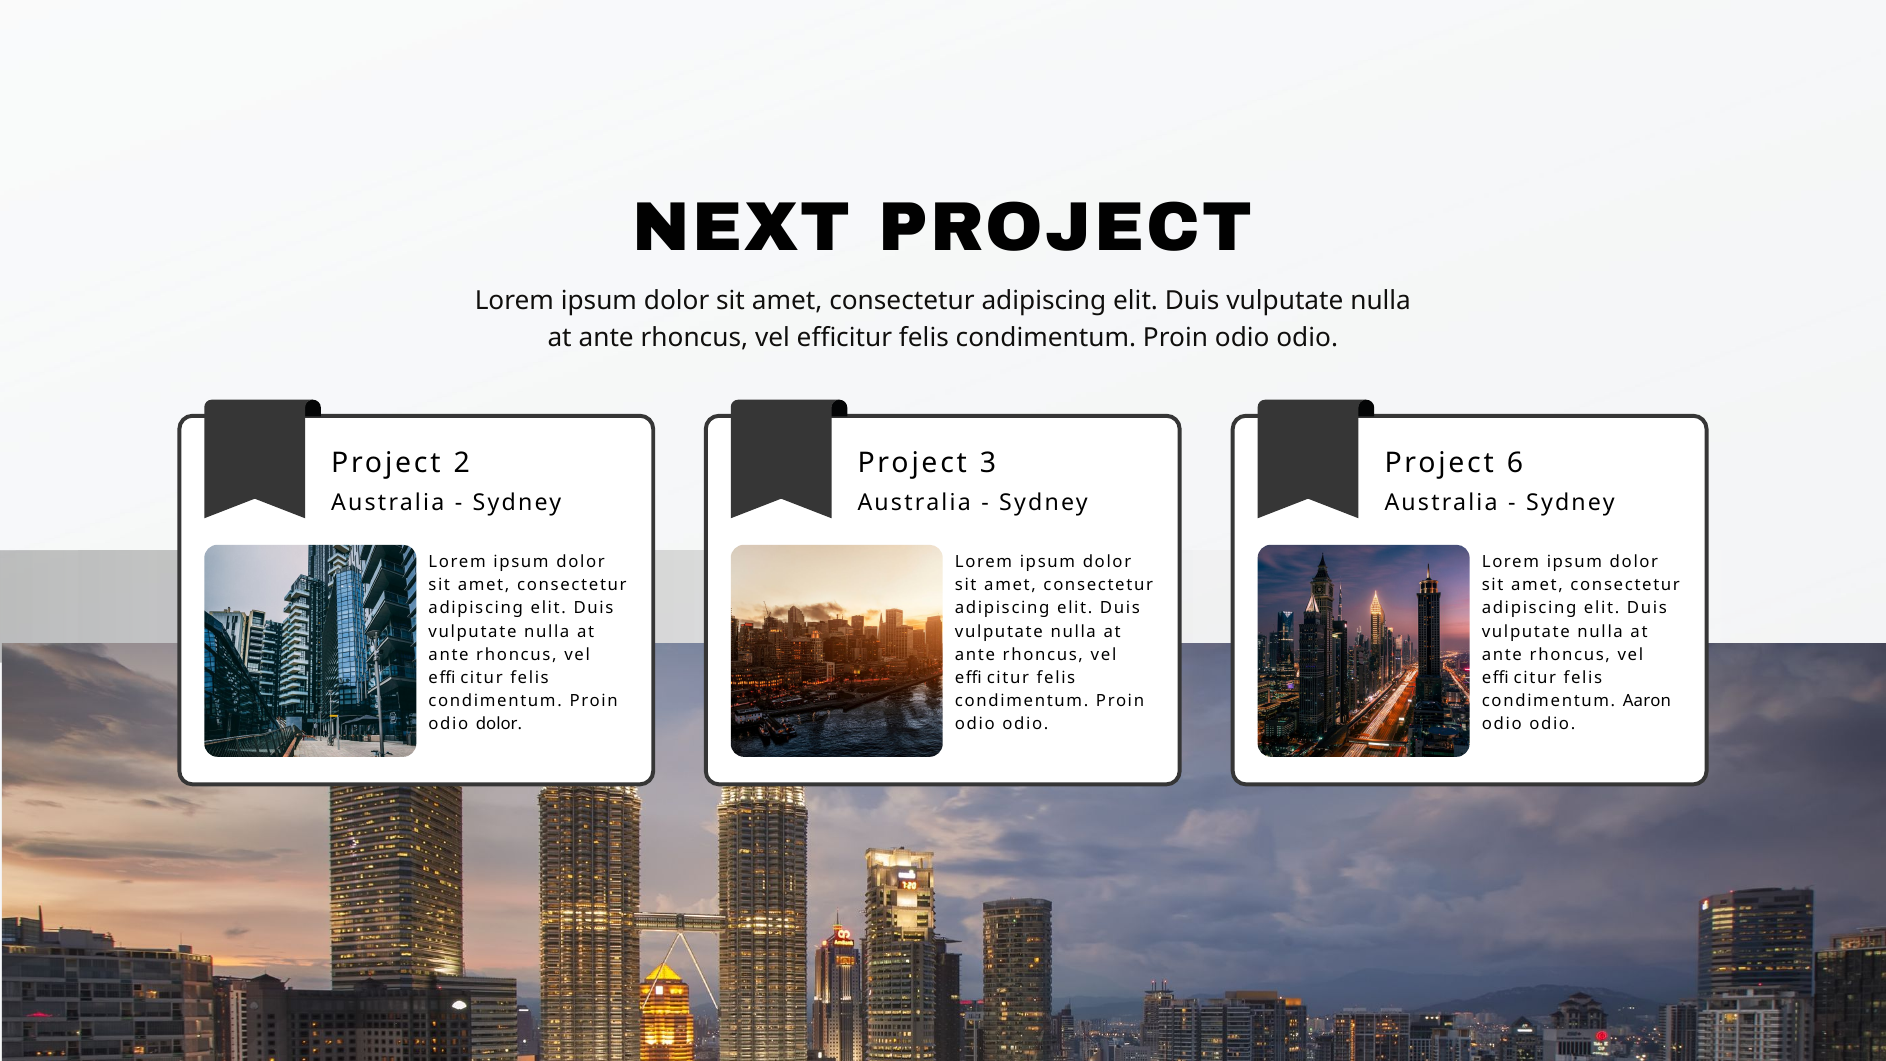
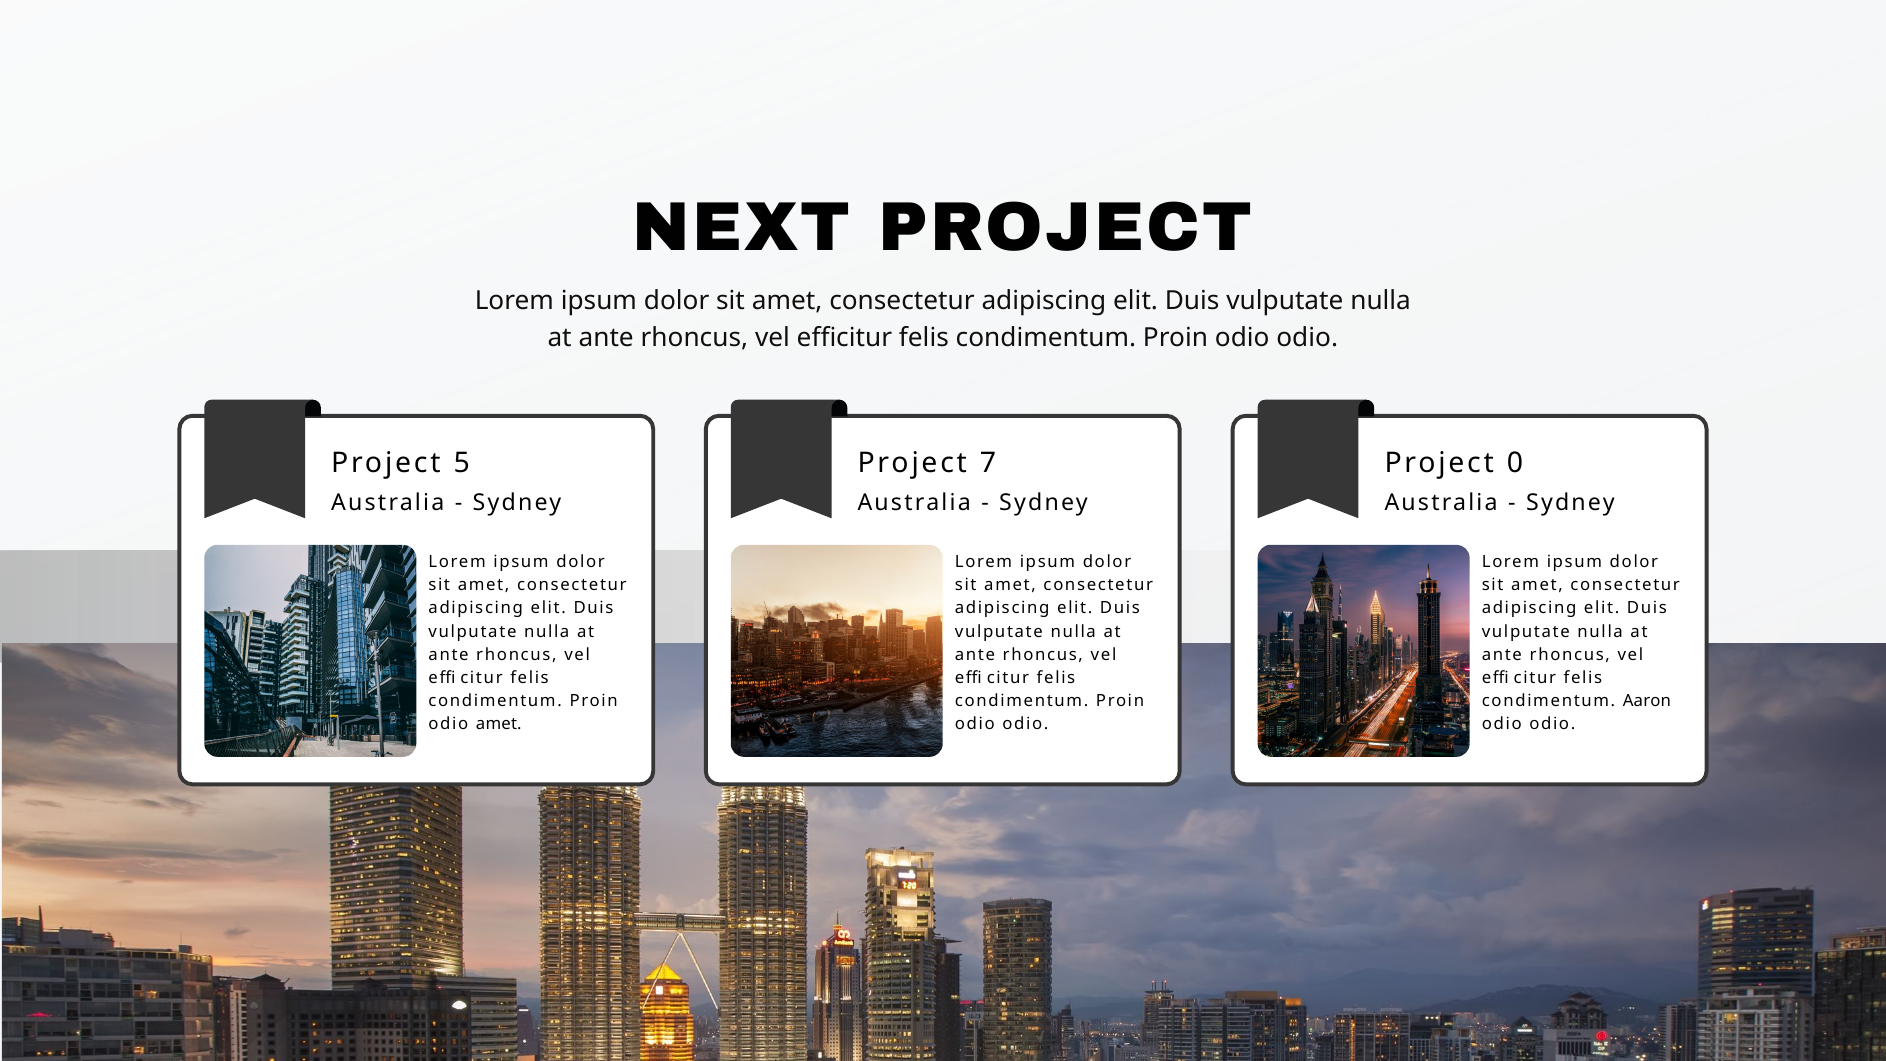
2: 2 -> 5
3: 3 -> 7
6: 6 -> 0
odio dolor: dolor -> amet
